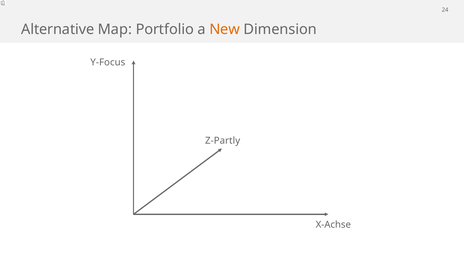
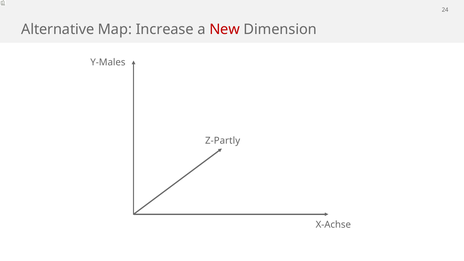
Portfolio: Portfolio -> Increase
New colour: orange -> red
Y-Focus: Y-Focus -> Y-Males
